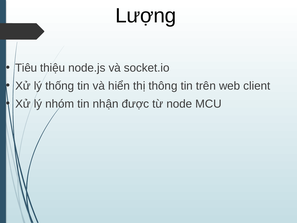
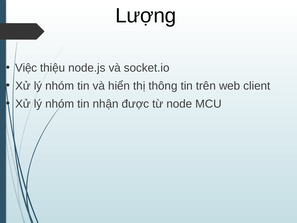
Tiêu: Tiêu -> Việc
thống at (60, 86): thống -> nhóm
